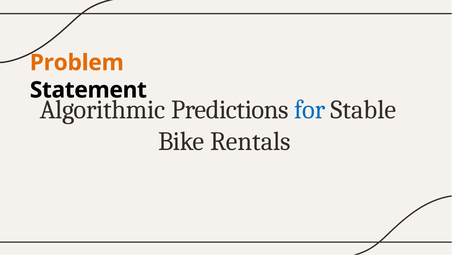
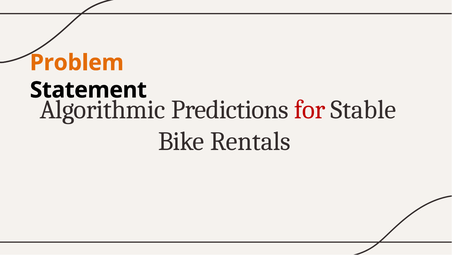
for colour: blue -> red
